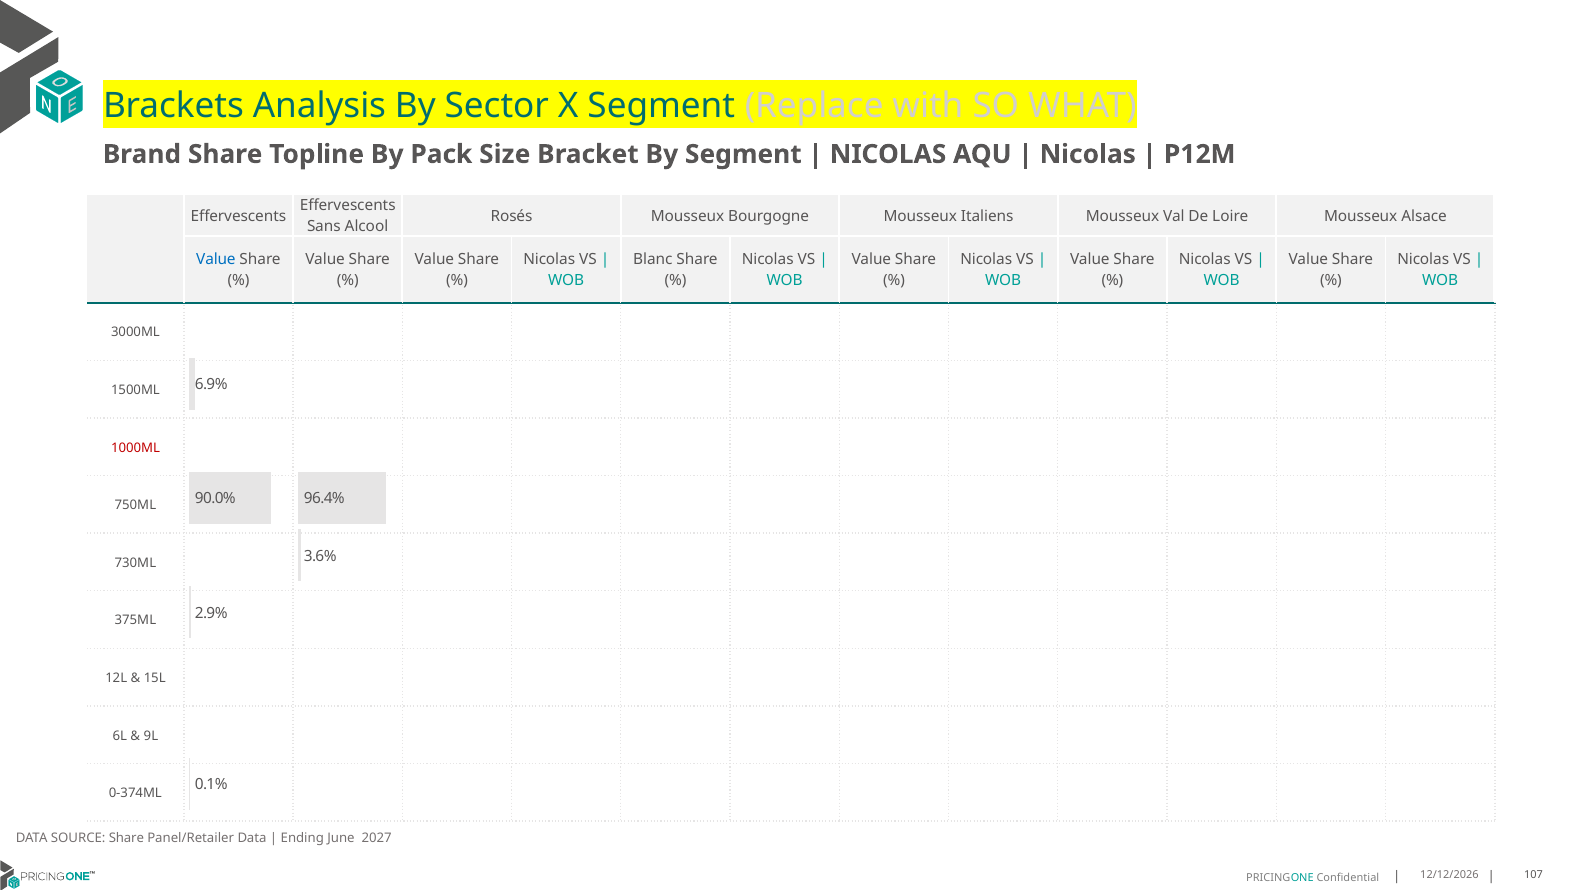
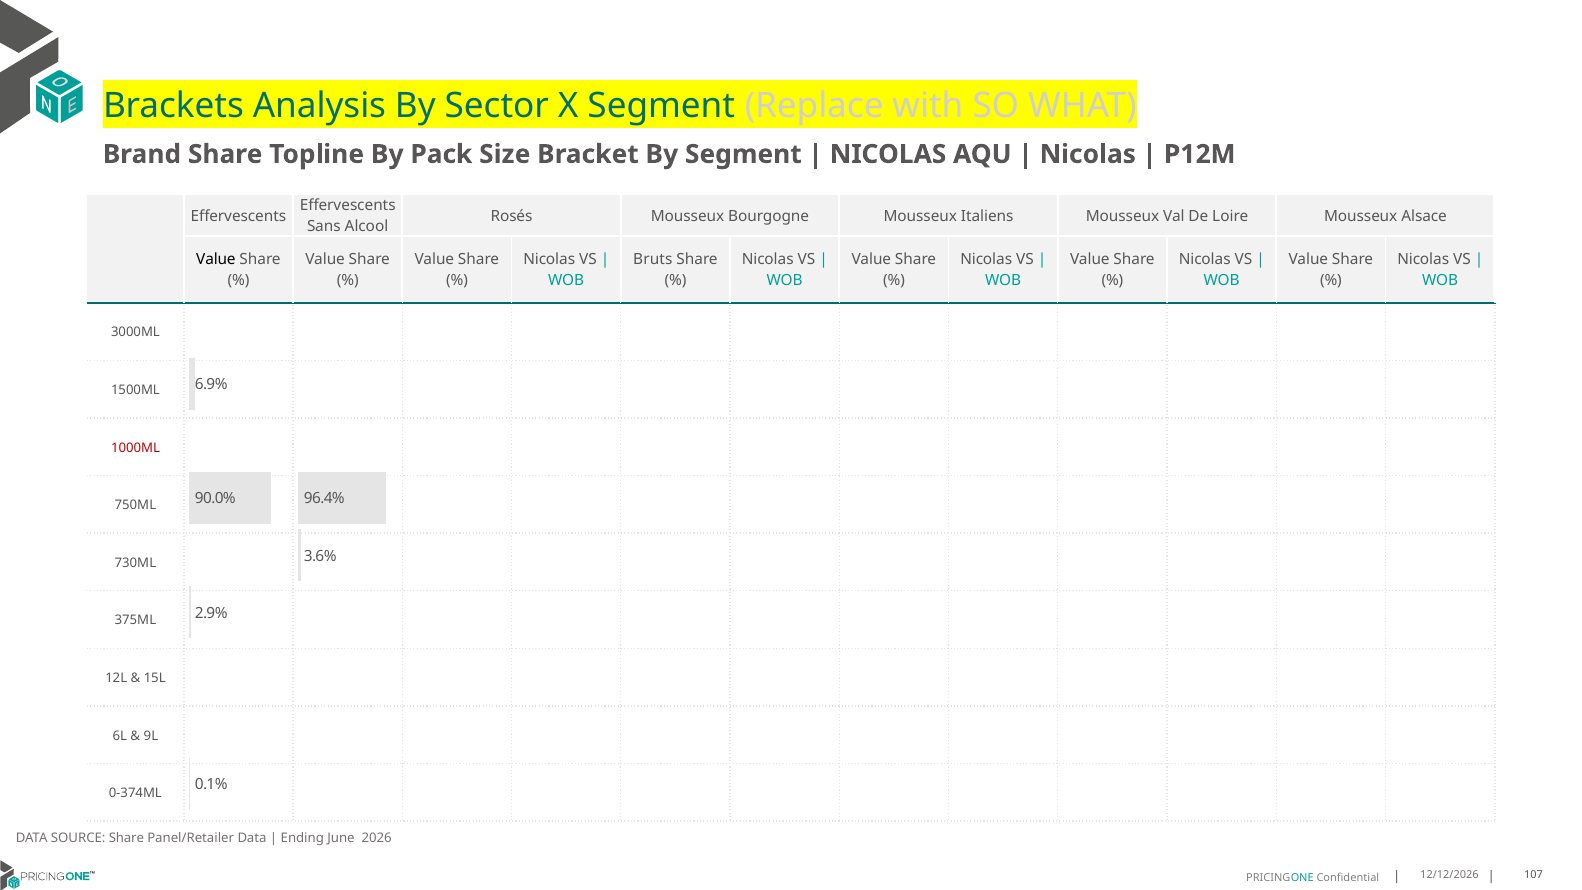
Value at (216, 260) colour: blue -> black
Blanc: Blanc -> Bruts
2027: 2027 -> 2026
